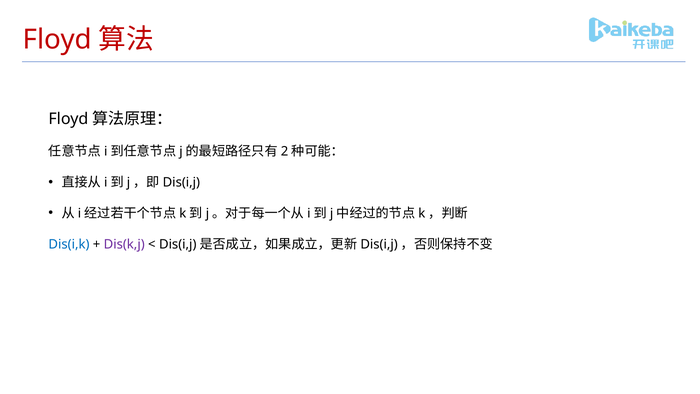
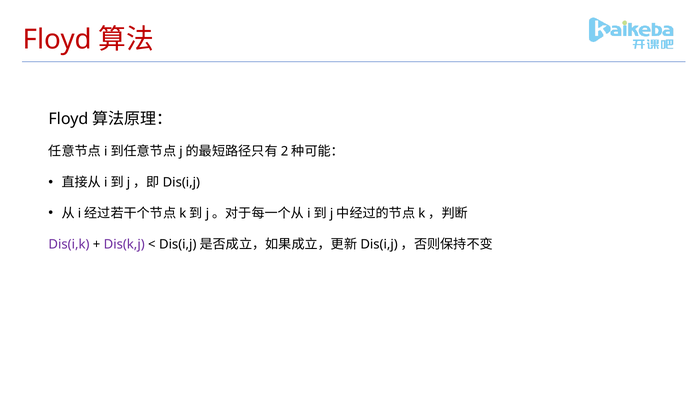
Dis(i,k colour: blue -> purple
